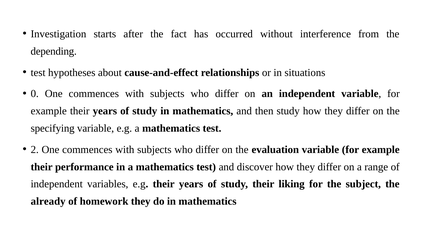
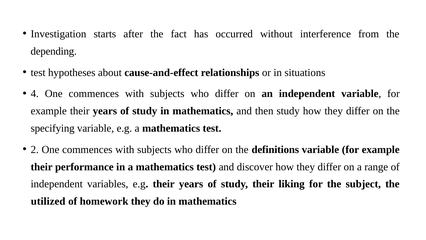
0: 0 -> 4
evaluation: evaluation -> definitions
already: already -> utilized
